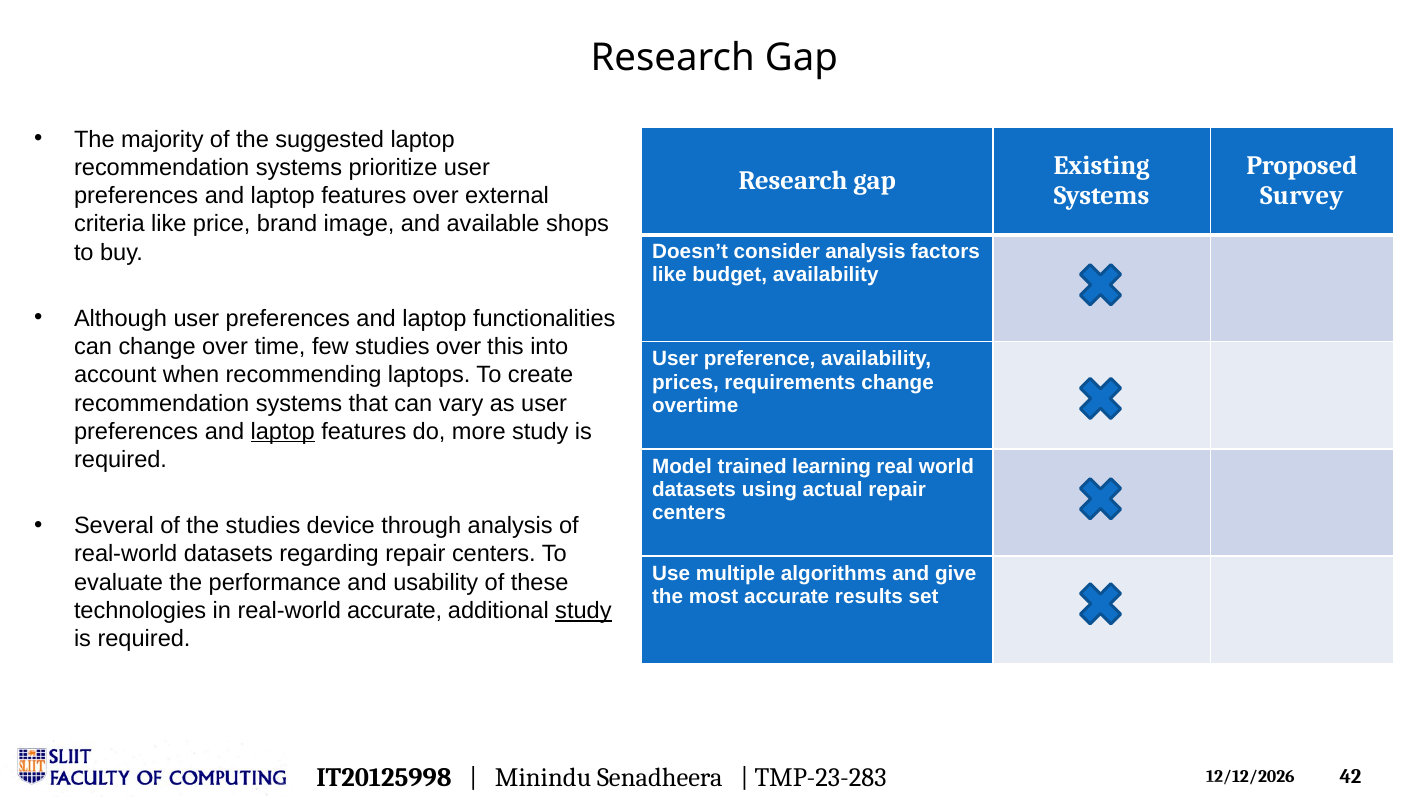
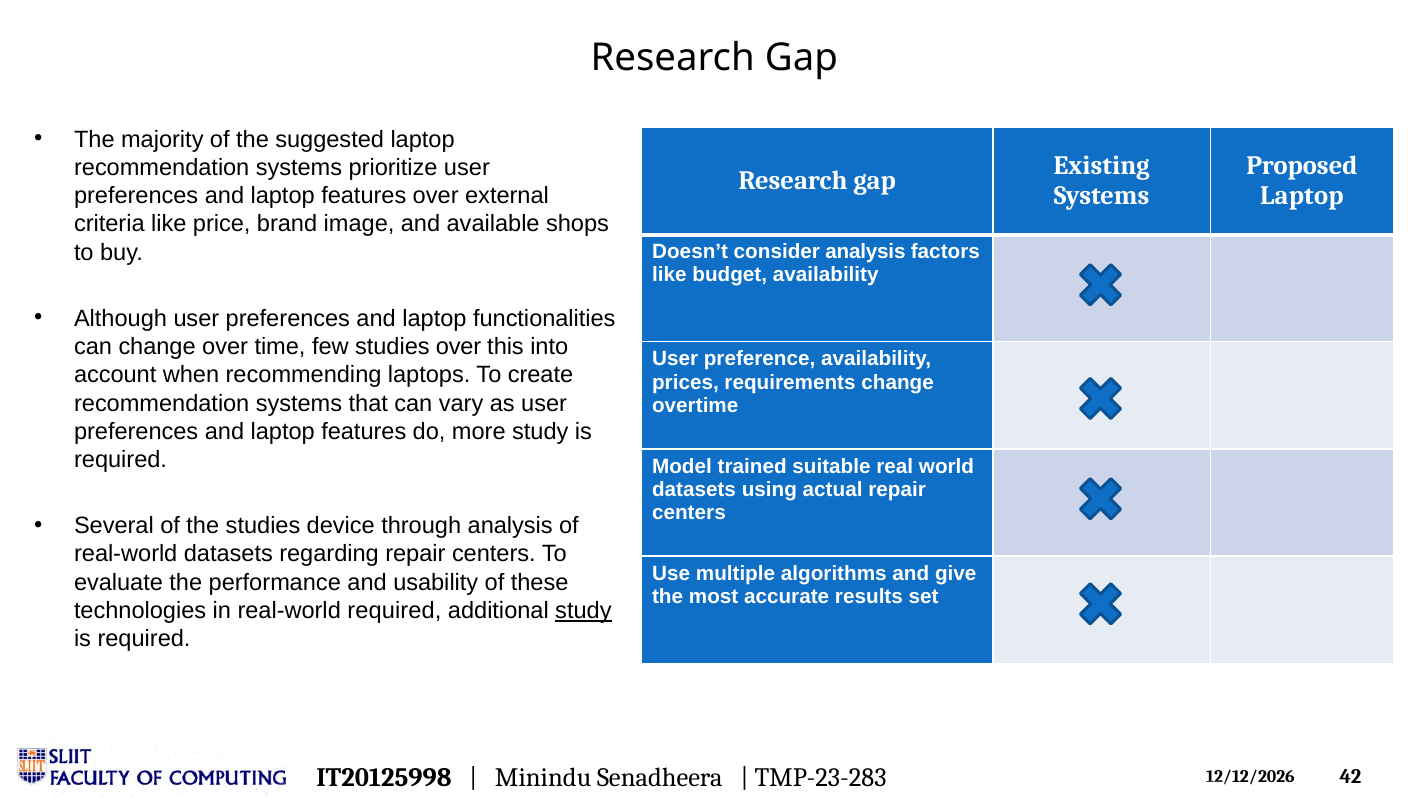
Survey at (1302, 196): Survey -> Laptop
laptop at (283, 432) underline: present -> none
learning: learning -> suitable
real-world accurate: accurate -> required
